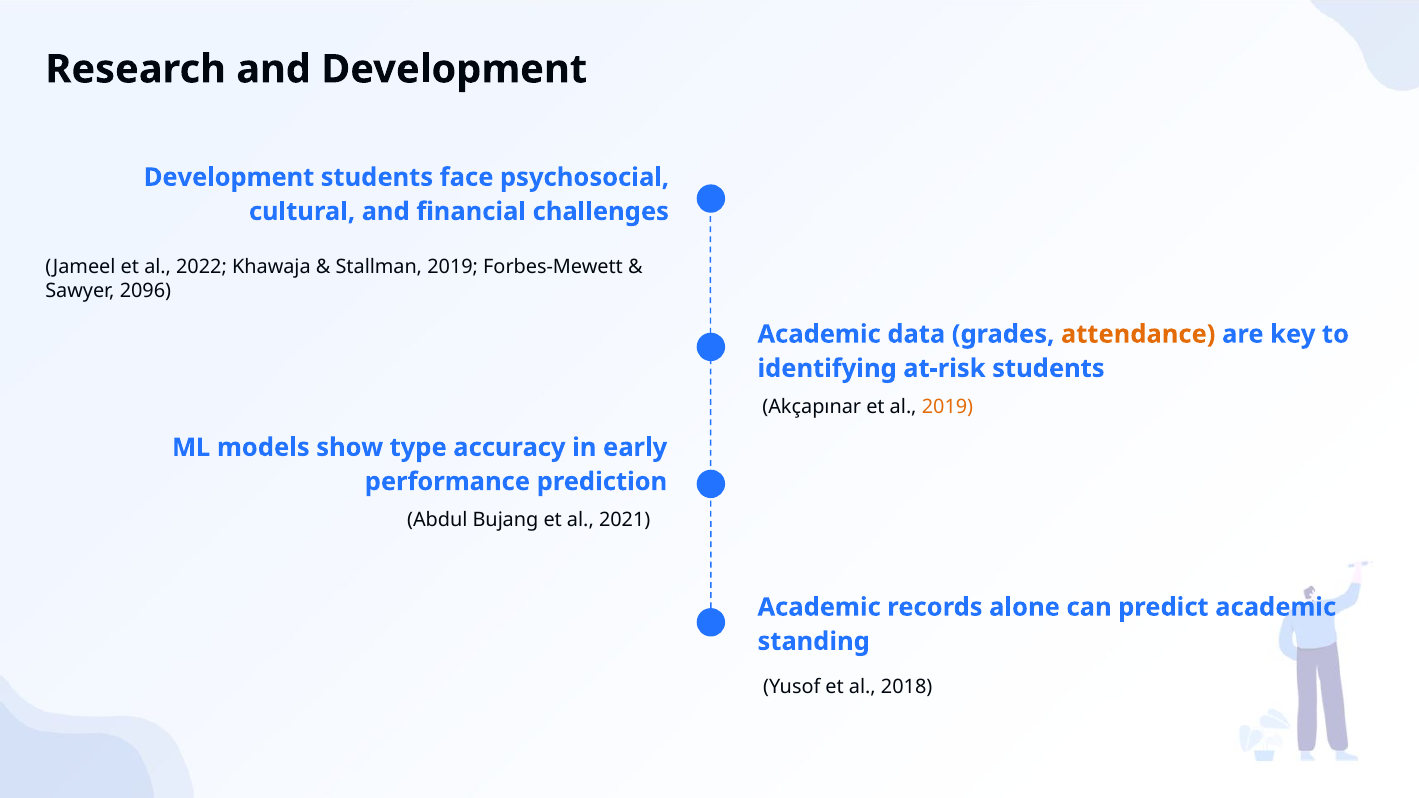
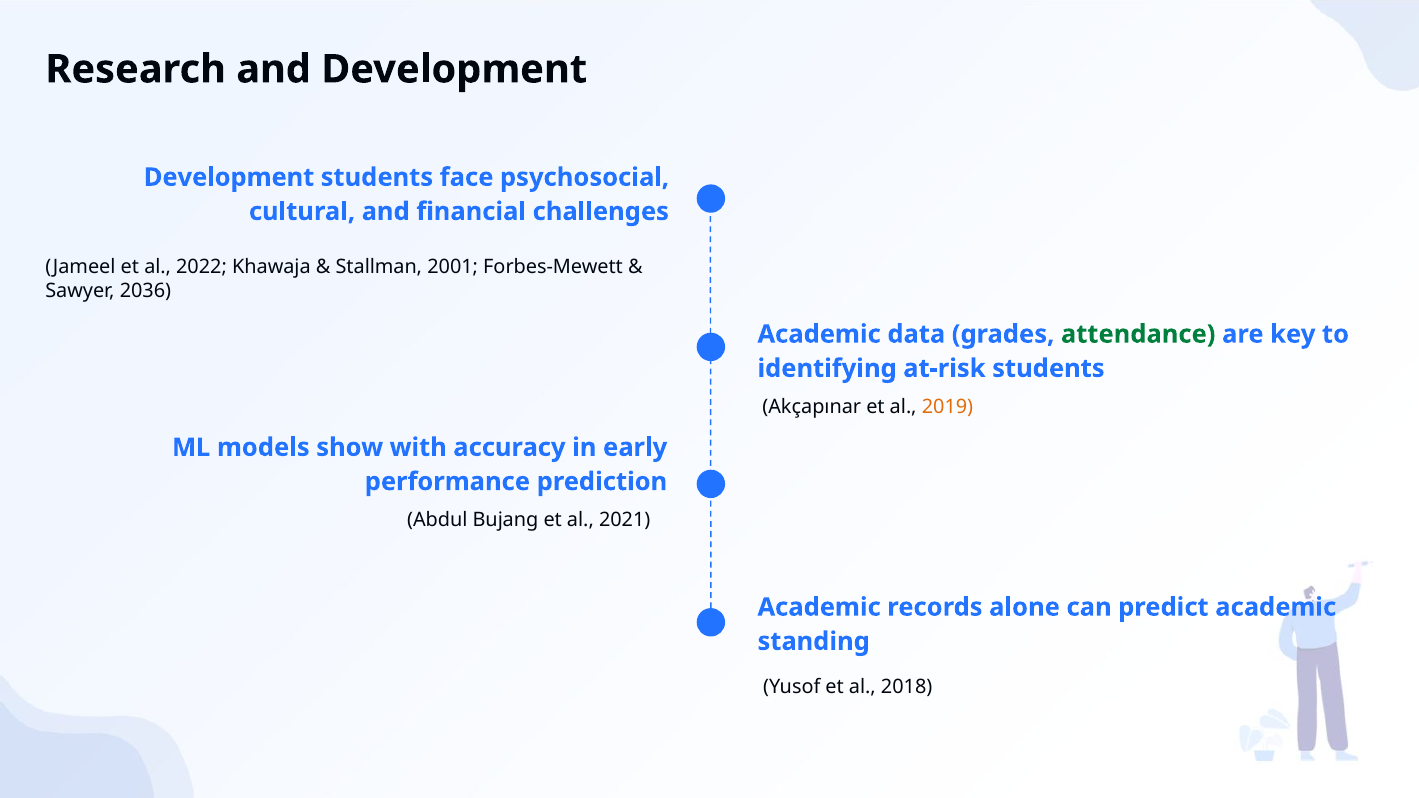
Stallman 2019: 2019 -> 2001
2096: 2096 -> 2036
attendance colour: orange -> green
type: type -> with
